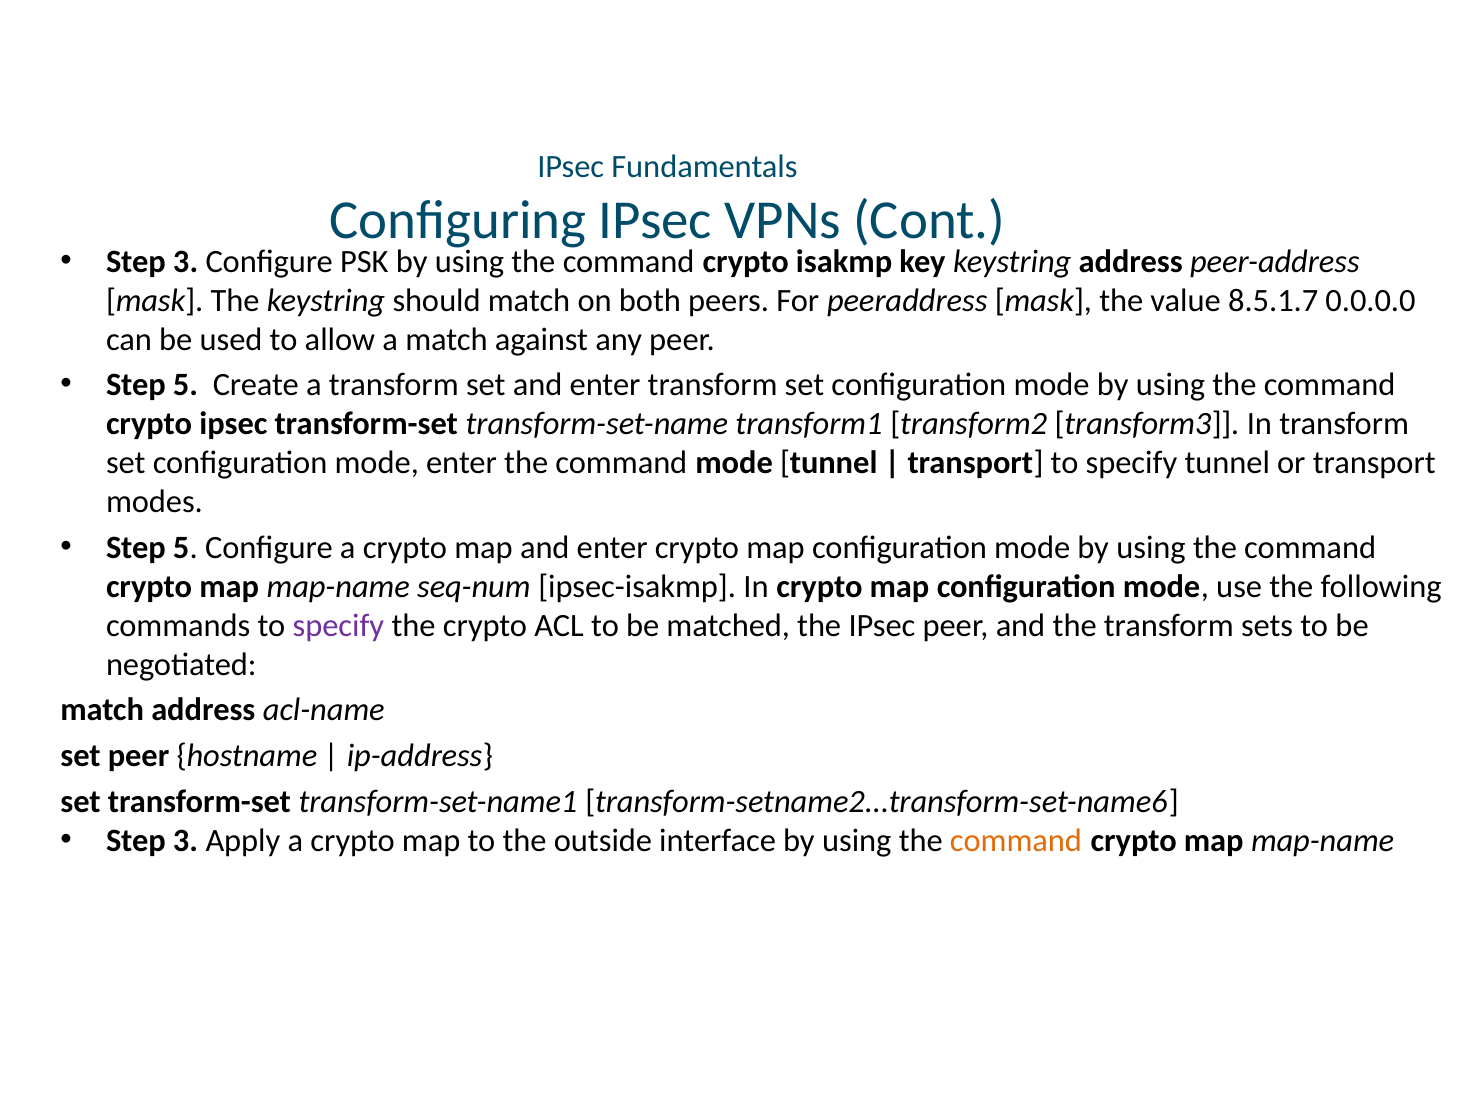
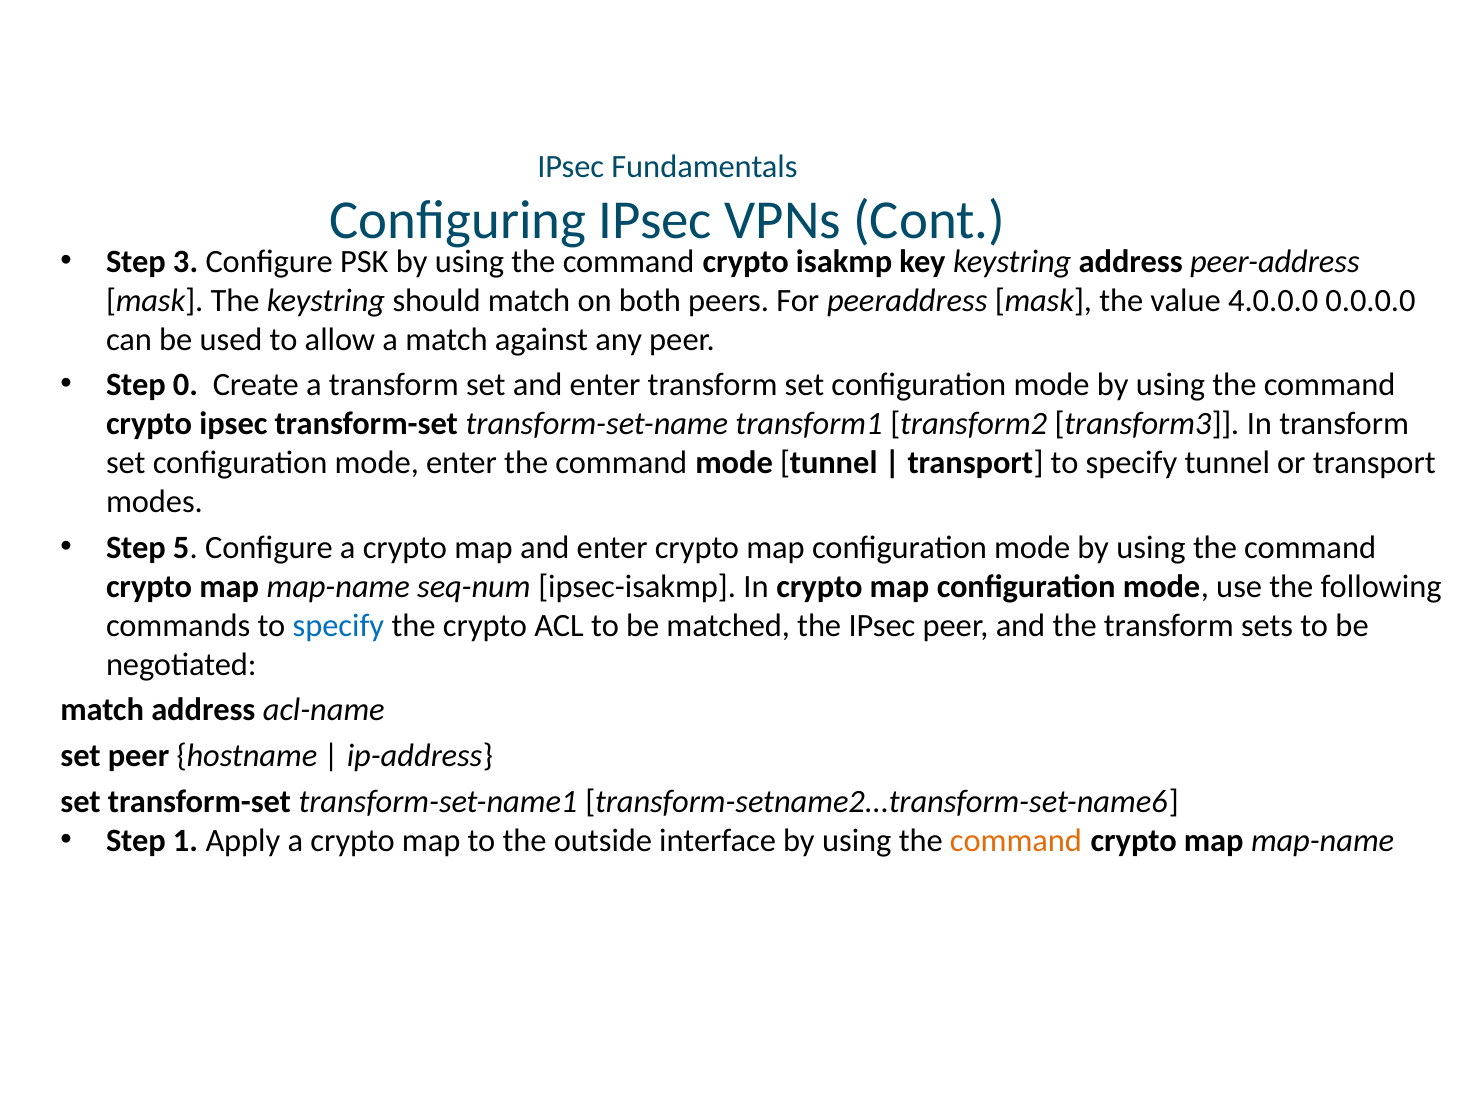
8.5.1.7: 8.5.1.7 -> 4.0.0.0
5 at (186, 385): 5 -> 0
specify at (338, 625) colour: purple -> blue
3 at (186, 840): 3 -> 1
